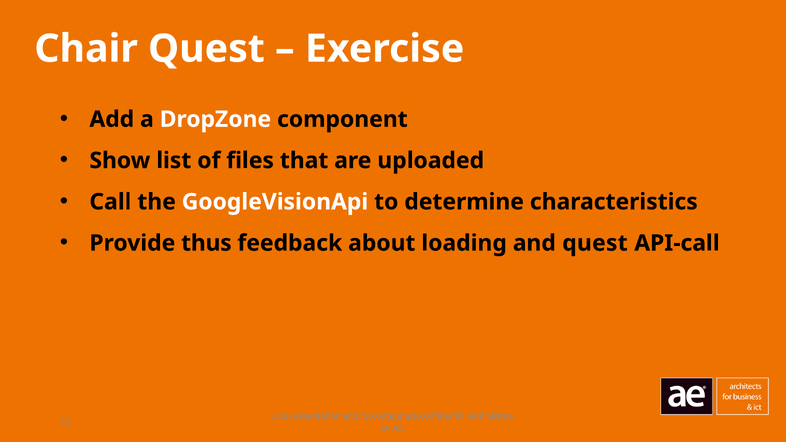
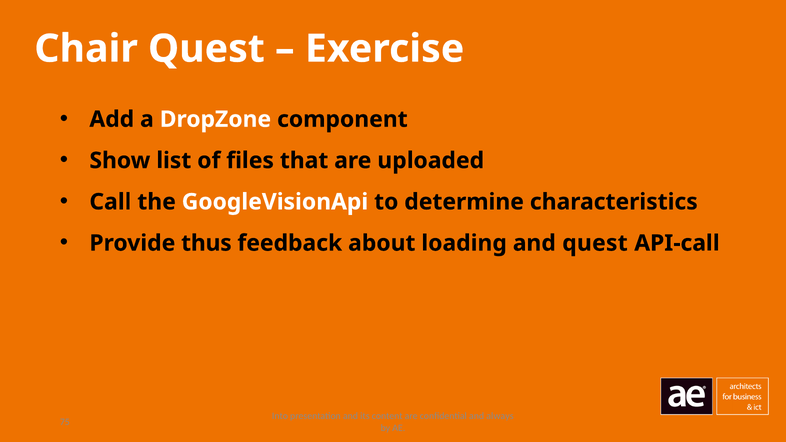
Libs: Libs -> Into
history: history -> always
